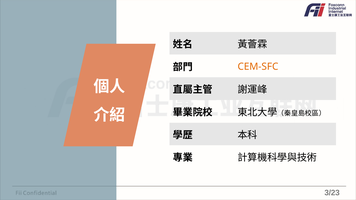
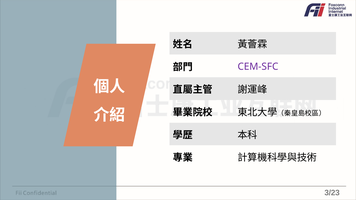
CEM-SFC colour: orange -> purple
